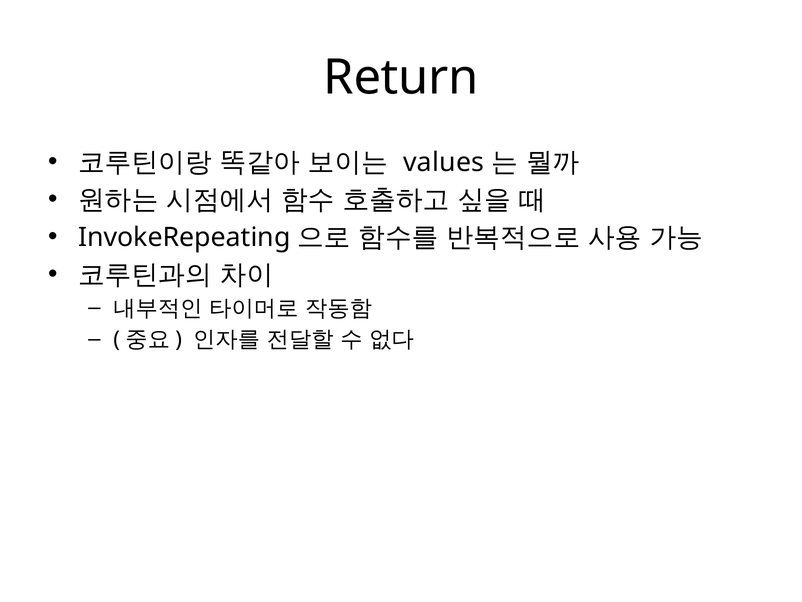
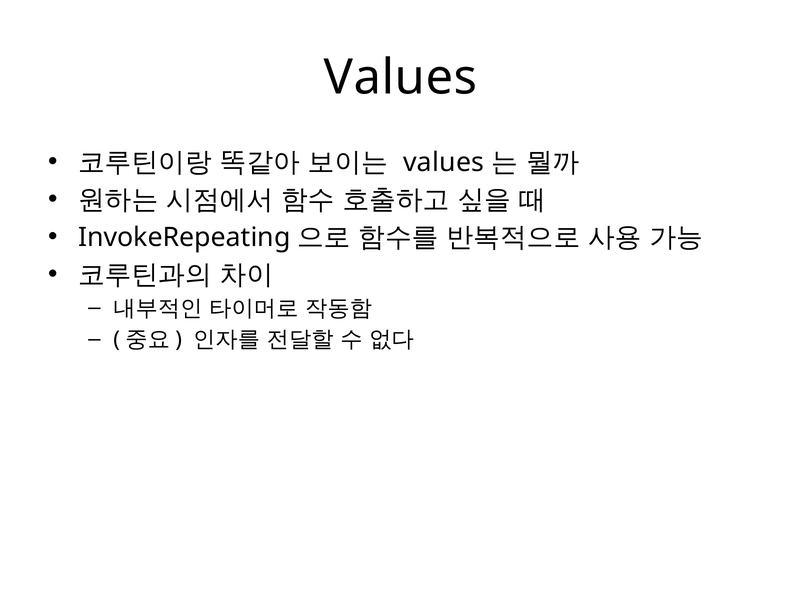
Return at (401, 78): Return -> Values
